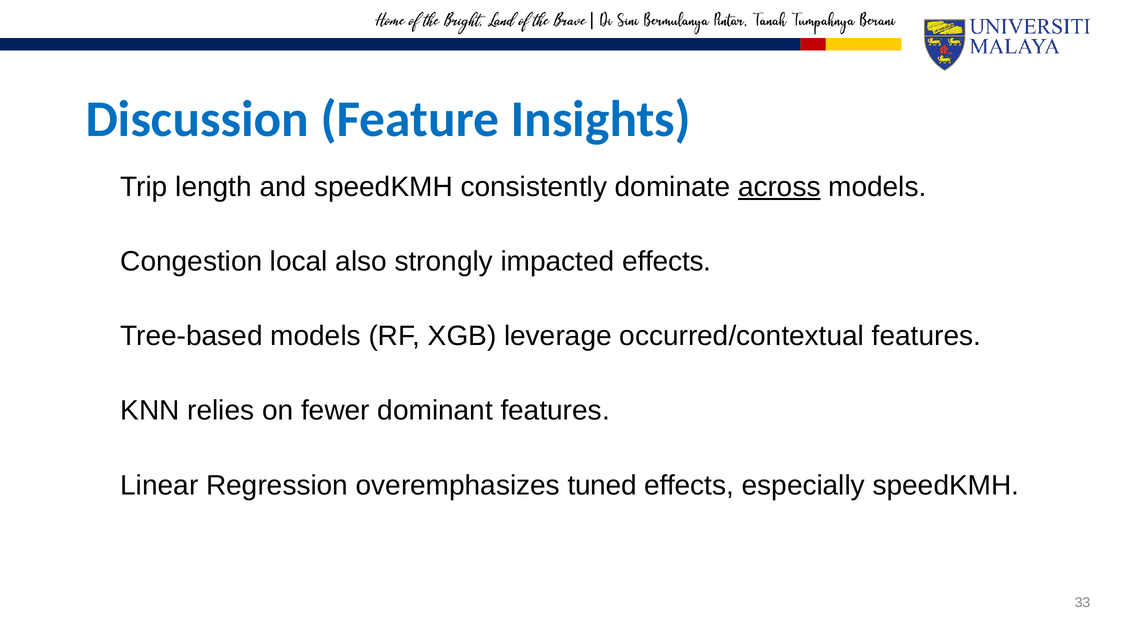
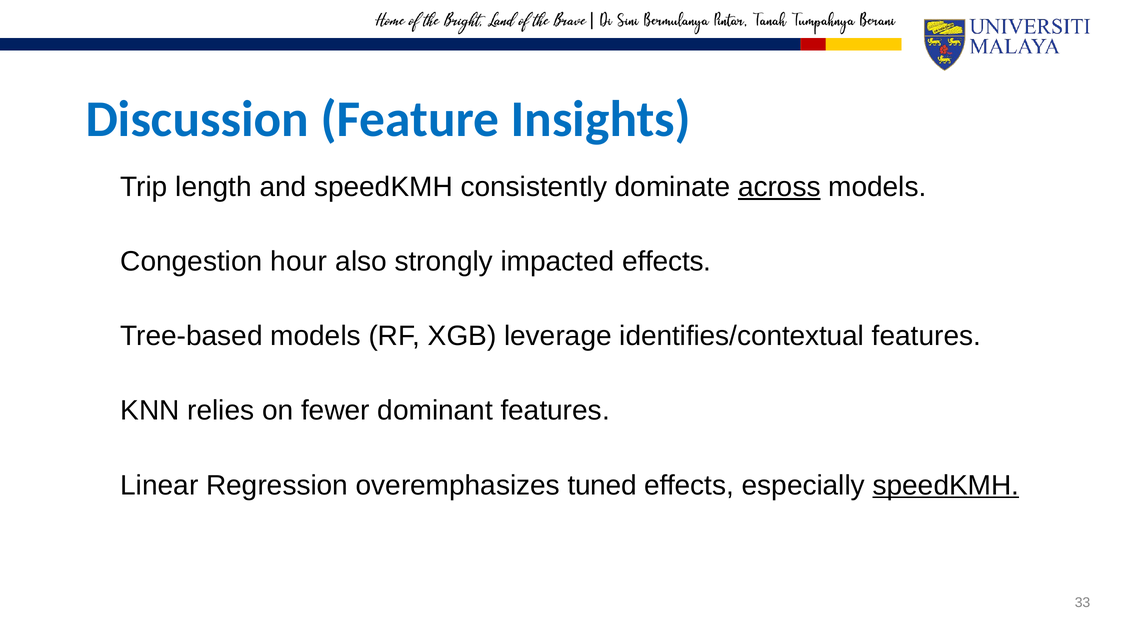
local: local -> hour
occurred/contextual: occurred/contextual -> identifies/contextual
speedKMH at (946, 485) underline: none -> present
